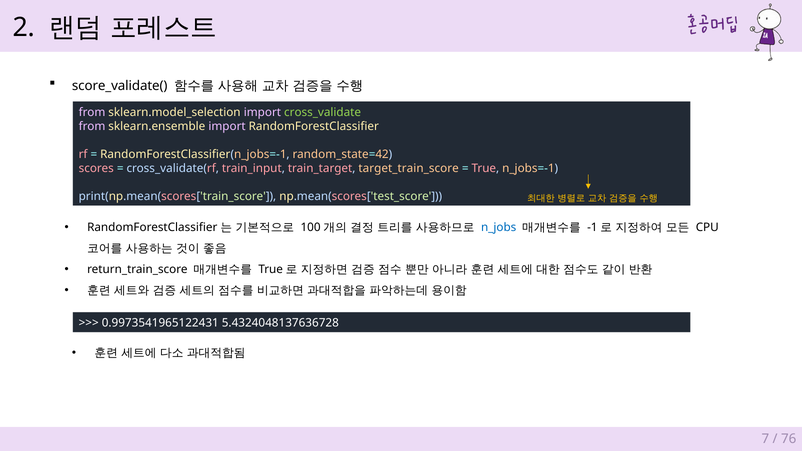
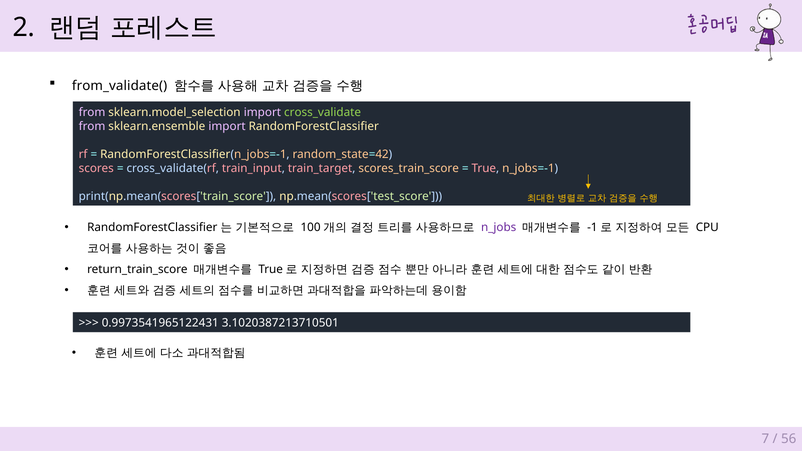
score_validate(: score_validate( -> from_validate(
target_train_score: target_train_score -> scores_train_score
n_jobs colour: blue -> purple
5.4324048137636728: 5.4324048137636728 -> 3.1020387213710501
76: 76 -> 56
